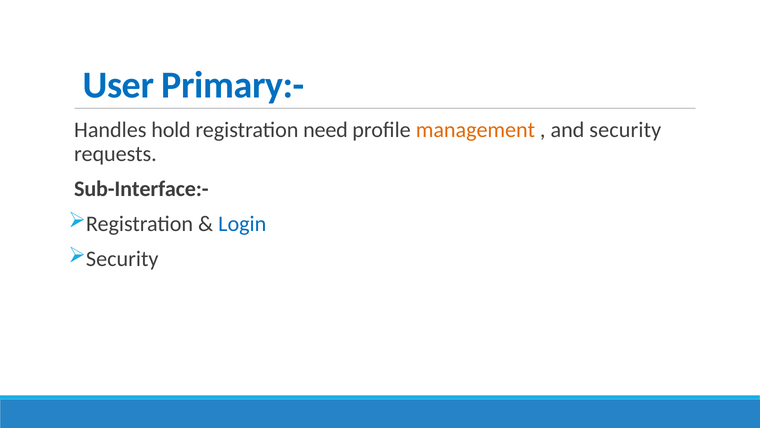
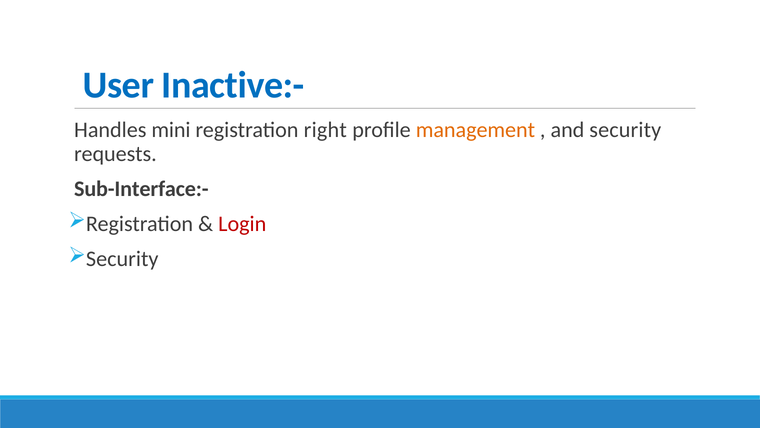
Primary:-: Primary:- -> Inactive:-
hold: hold -> mini
need: need -> right
Login colour: blue -> red
